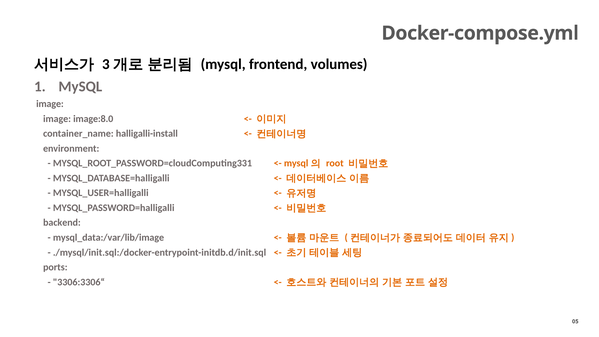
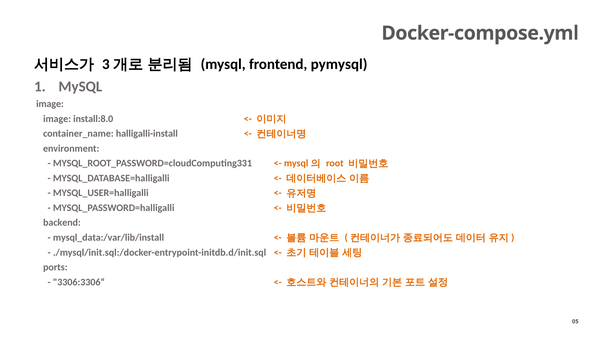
volumes: volumes -> pymysql
image:8.0: image:8.0 -> install:8.0
mysql_data:/var/lib/image: mysql_data:/var/lib/image -> mysql_data:/var/lib/install
